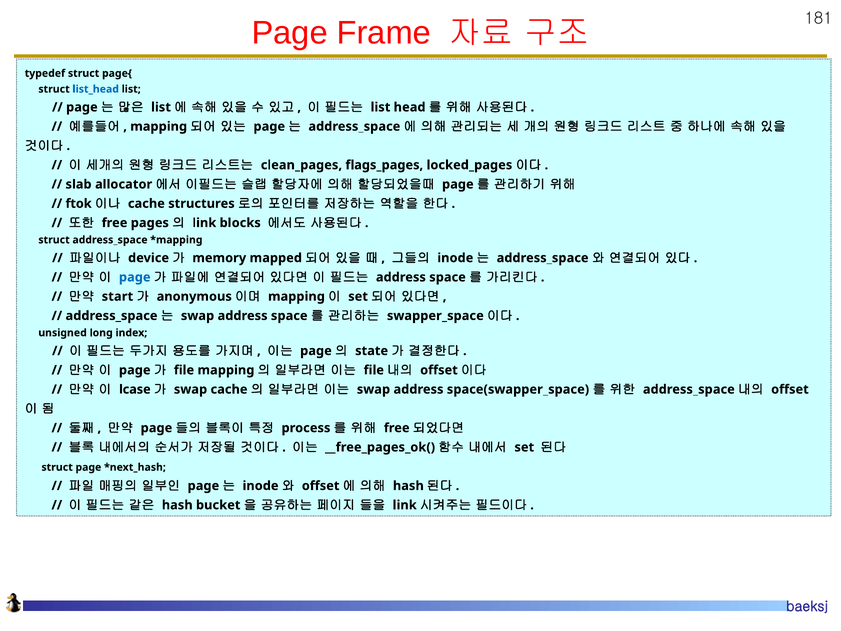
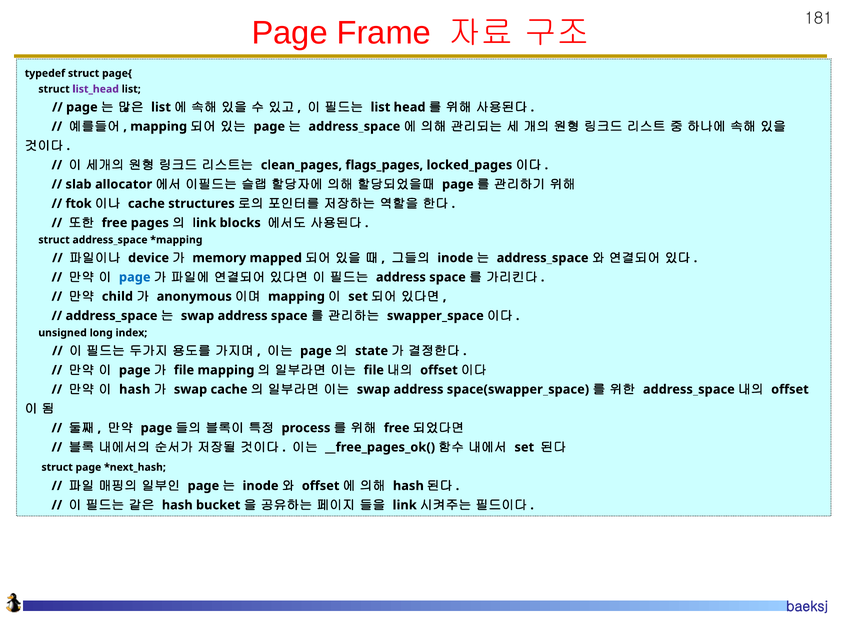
list_head colour: blue -> purple
start: start -> child
lcase at (135, 389): lcase -> hash
